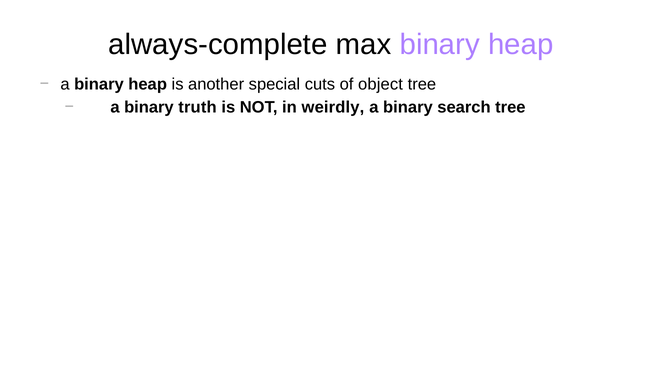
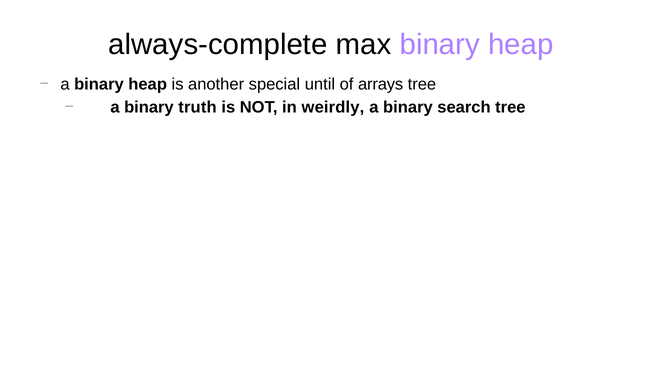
cuts: cuts -> until
object: object -> arrays
